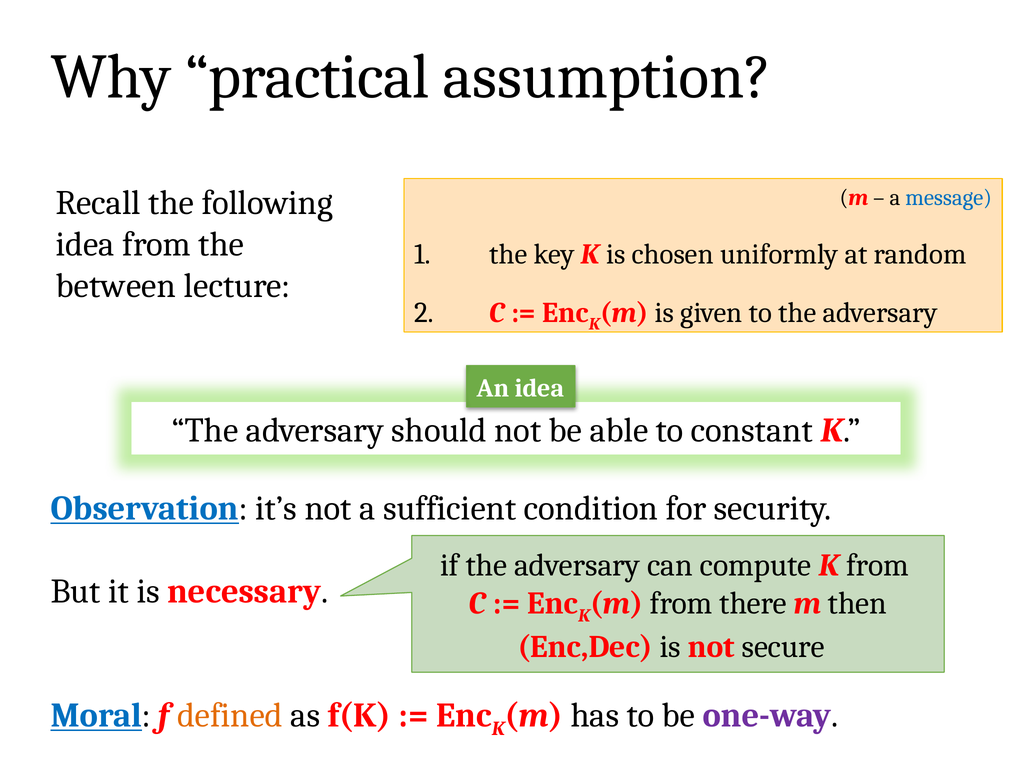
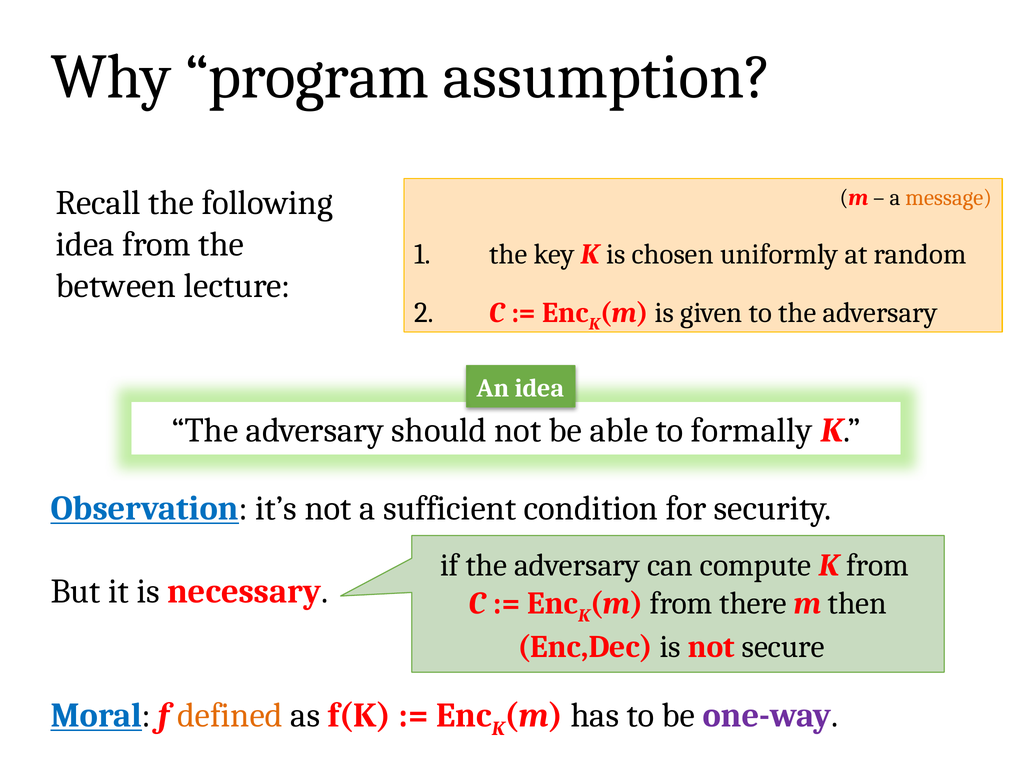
practical: practical -> program
message colour: blue -> orange
constant: constant -> formally
